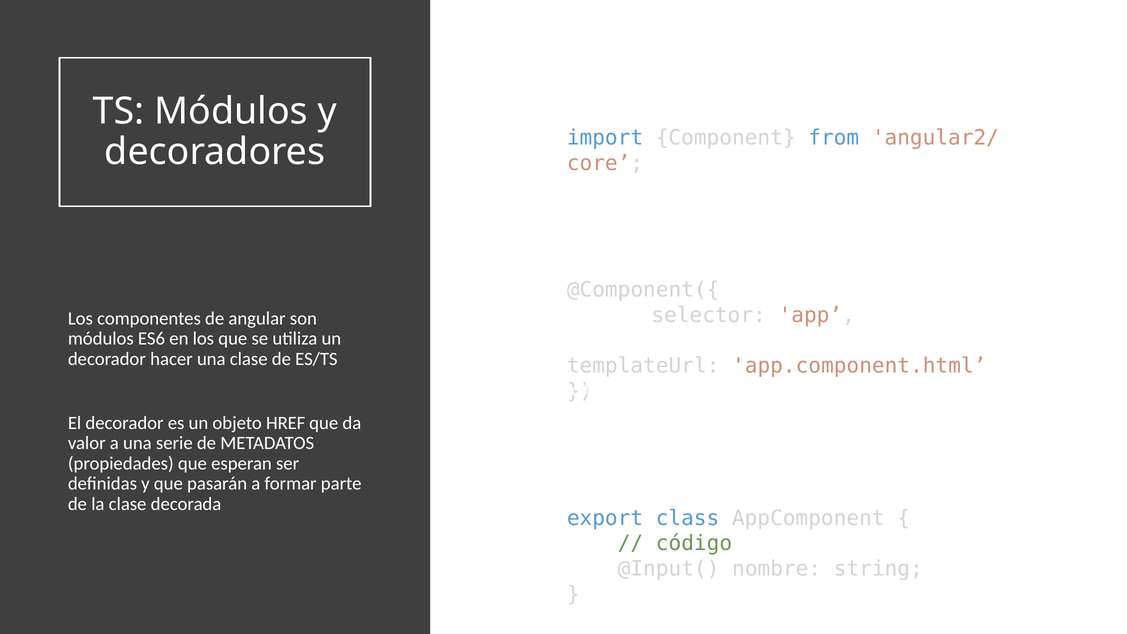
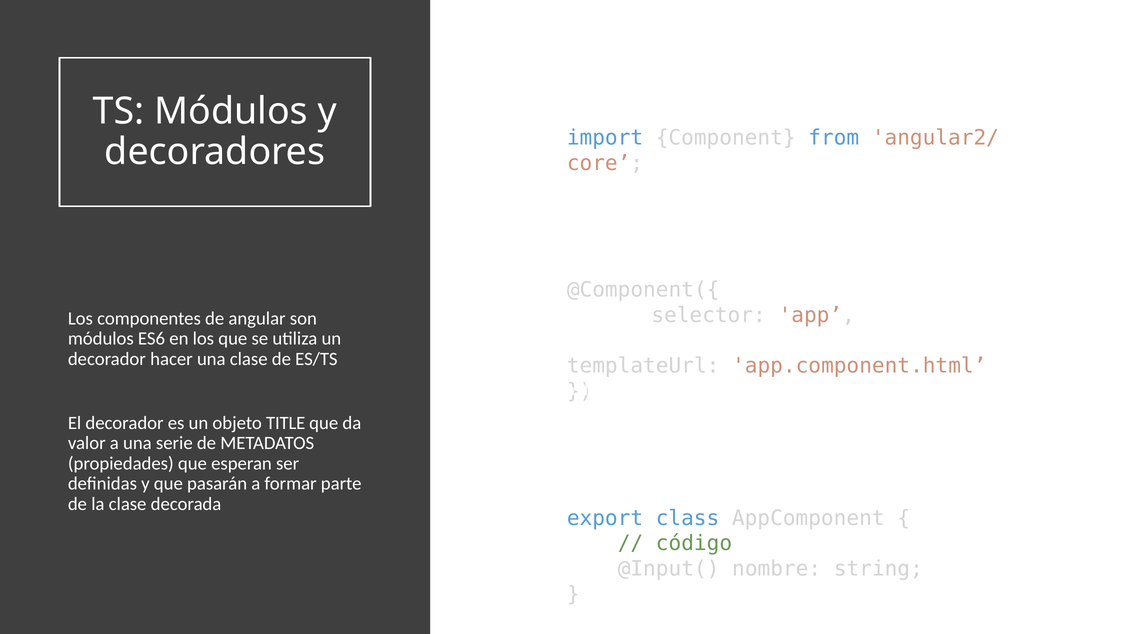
HREF: HREF -> TITLE
